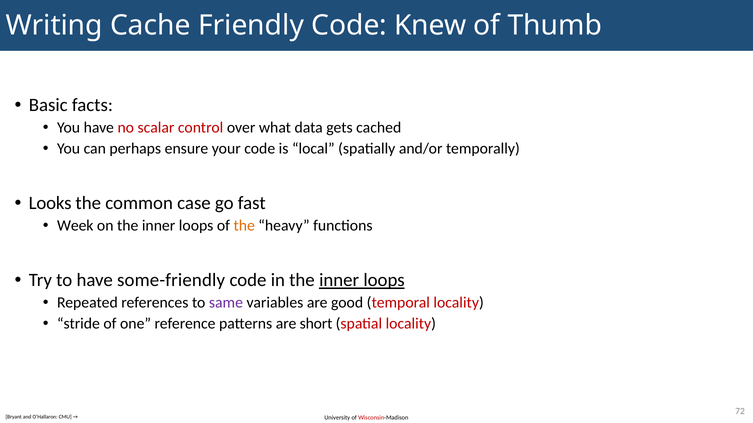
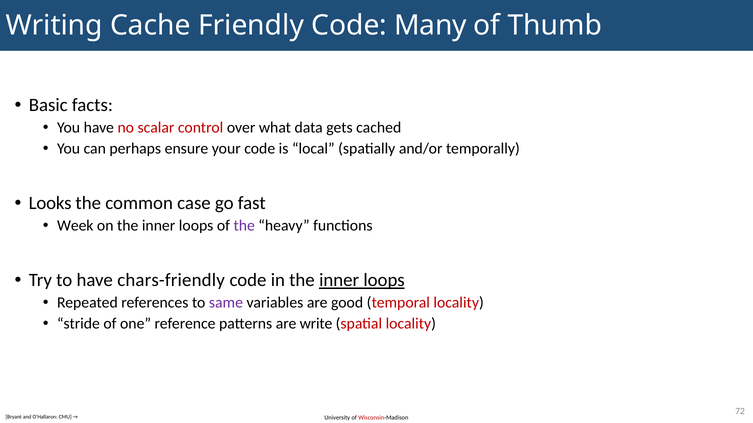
Knew: Knew -> Many
the at (244, 226) colour: orange -> purple
some-friendly: some-friendly -> chars-friendly
short: short -> write
